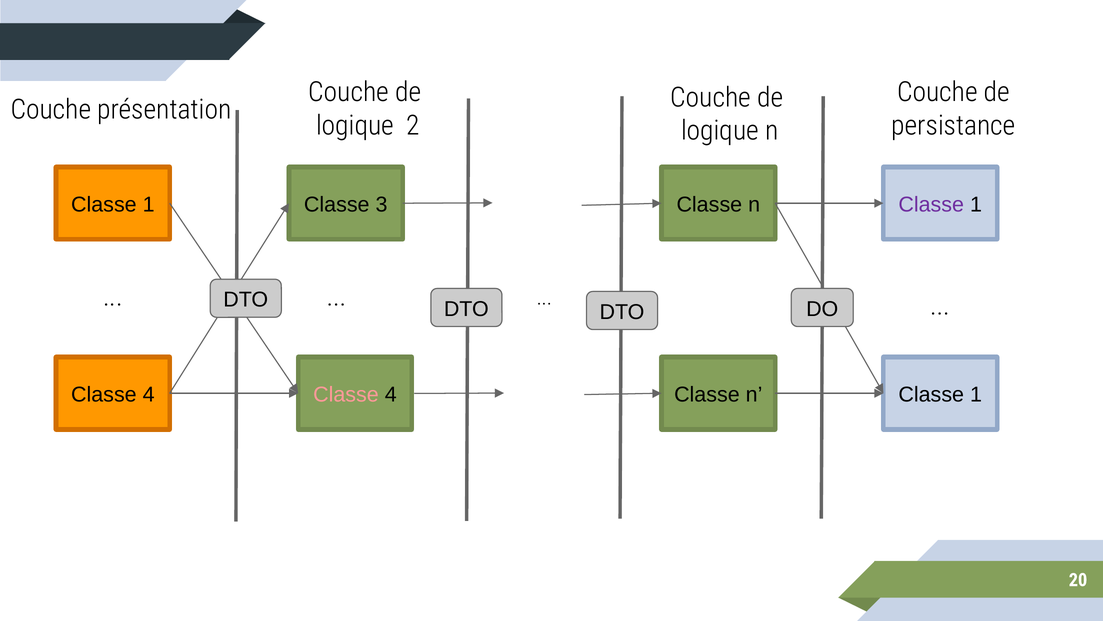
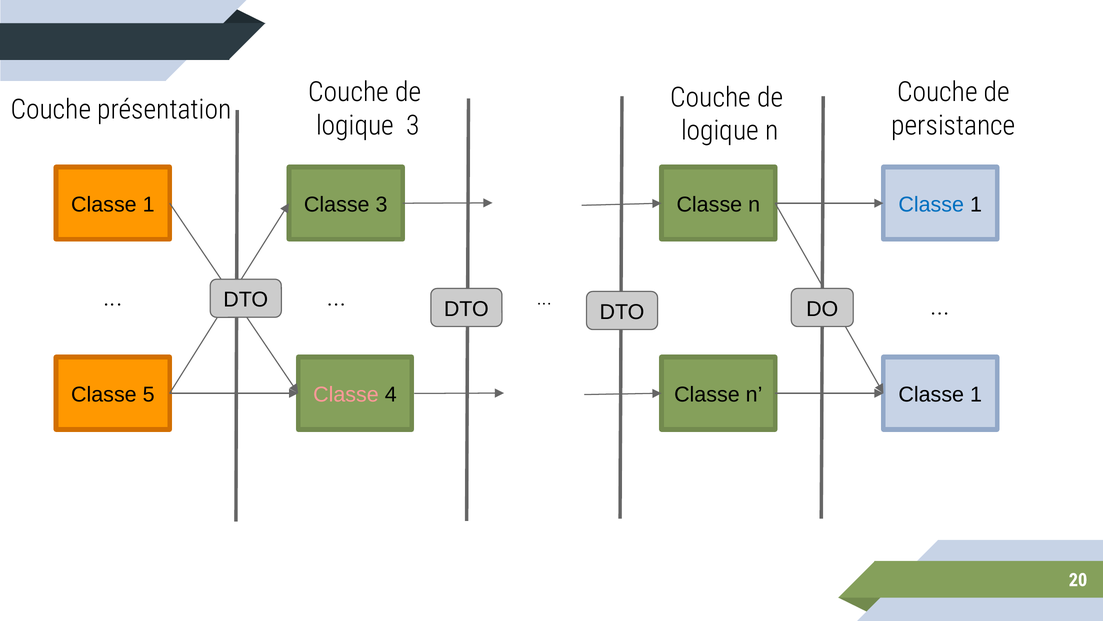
logique 2: 2 -> 3
Classe at (931, 205) colour: purple -> blue
4 at (149, 394): 4 -> 5
